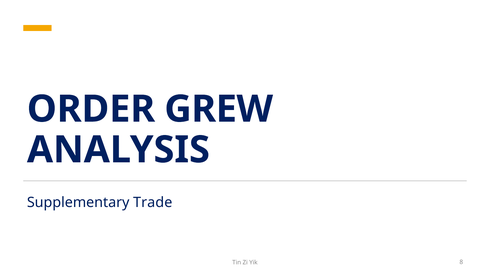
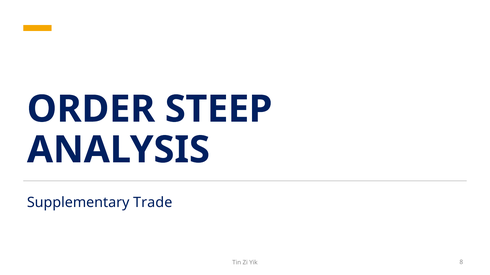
GREW: GREW -> STEEP
